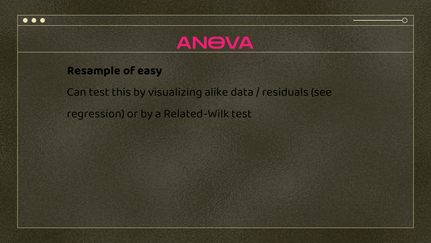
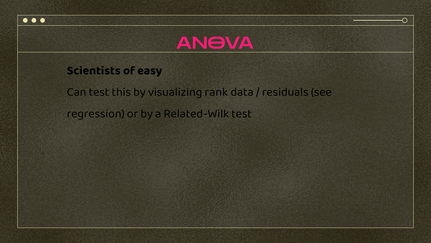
Resample: Resample -> Scientists
alike: alike -> rank
